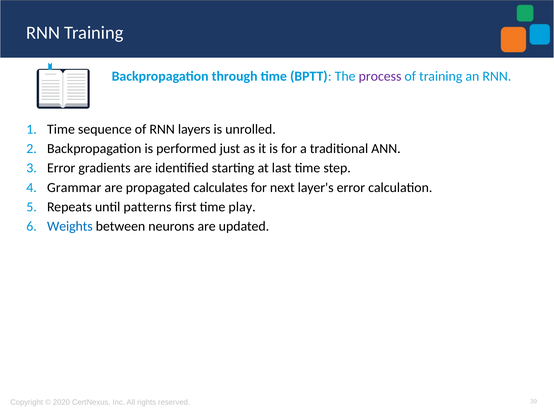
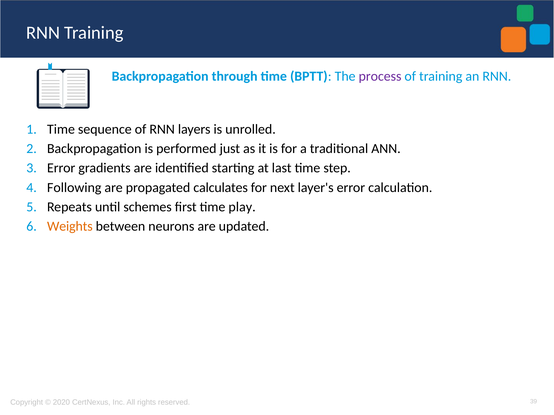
Grammar: Grammar -> Following
patterns: patterns -> schemes
Weights colour: blue -> orange
